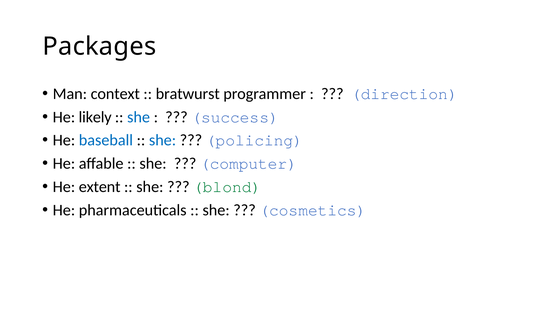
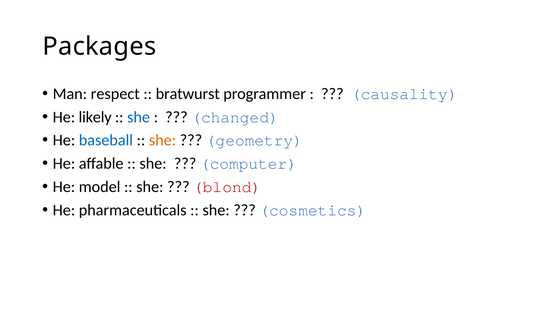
context: context -> respect
direction: direction -> causality
success: success -> changed
she at (163, 140) colour: blue -> orange
policing: policing -> geometry
extent: extent -> model
blond colour: green -> red
